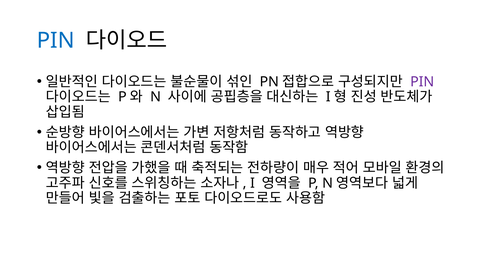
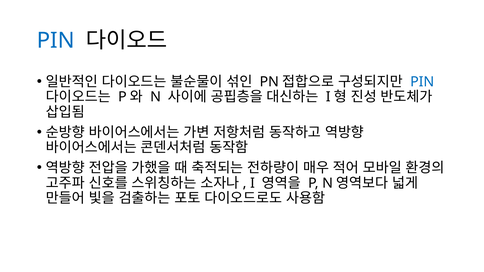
PIN at (422, 82) colour: purple -> blue
